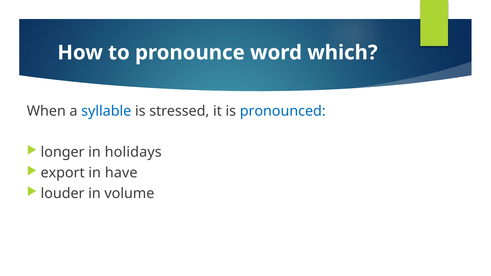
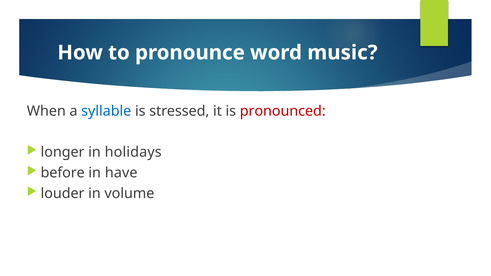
which: which -> music
pronounced colour: blue -> red
export: export -> before
